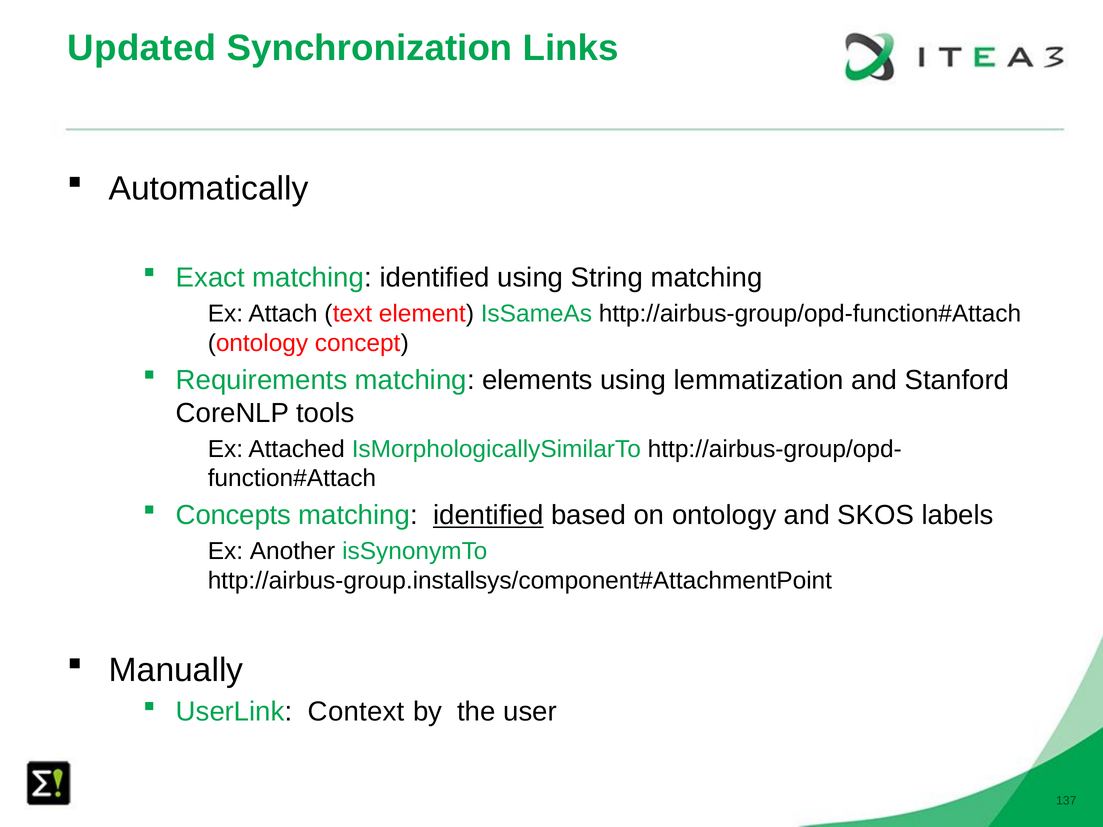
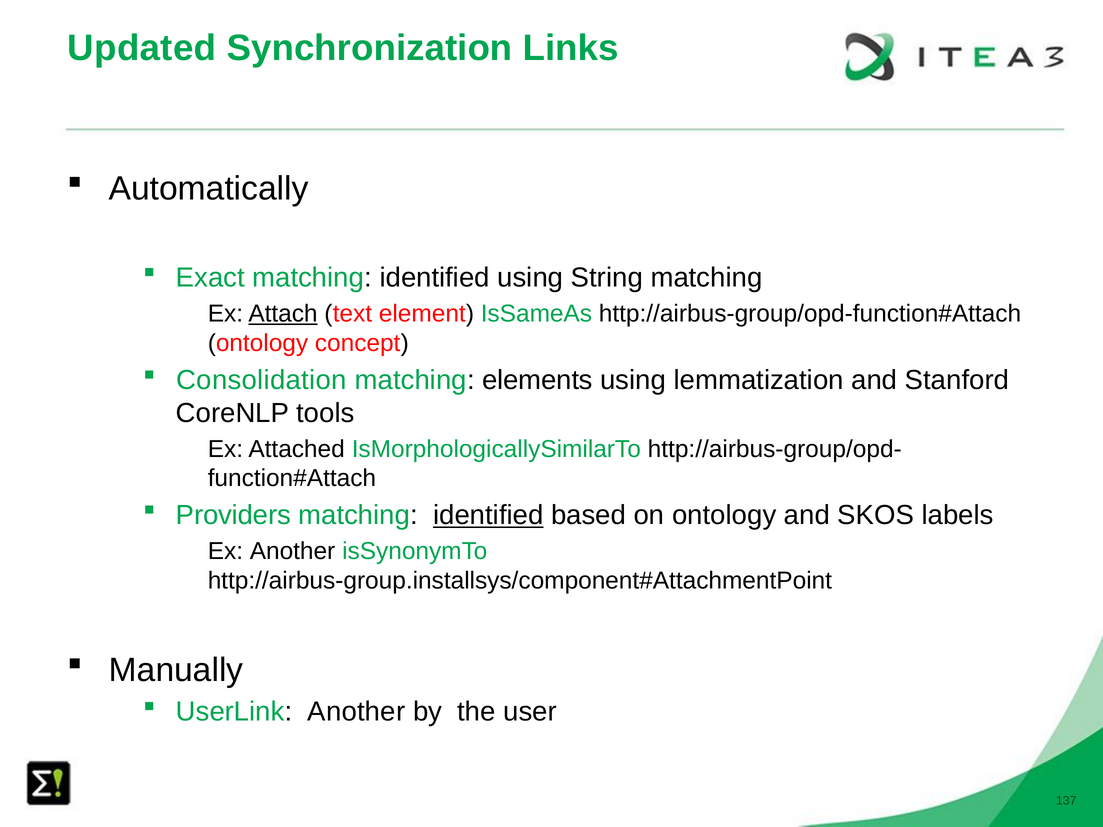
Attach underline: none -> present
Requirements: Requirements -> Consolidation
Concepts: Concepts -> Providers
UserLink Context: Context -> Another
